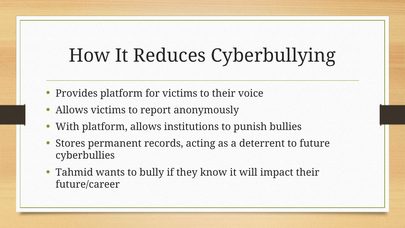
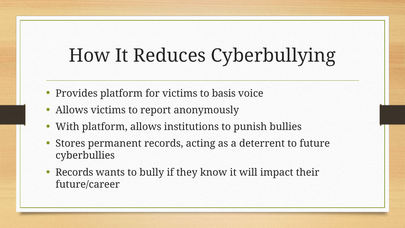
to their: their -> basis
Tahmid at (74, 172): Tahmid -> Records
